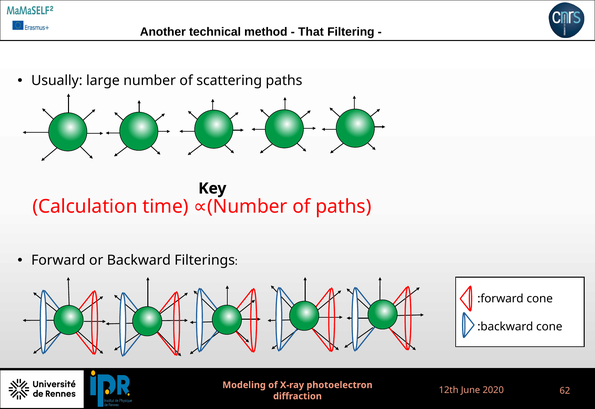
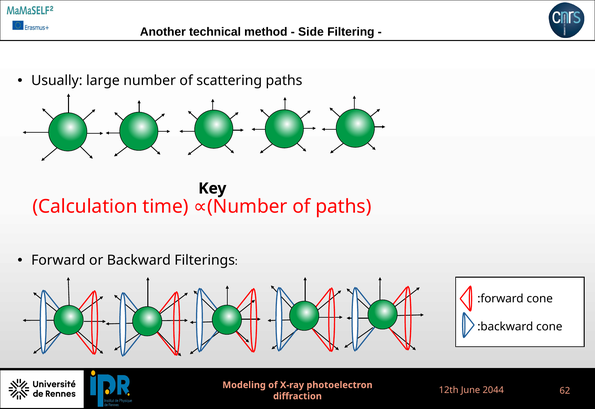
That: That -> Side
2020: 2020 -> 2044
